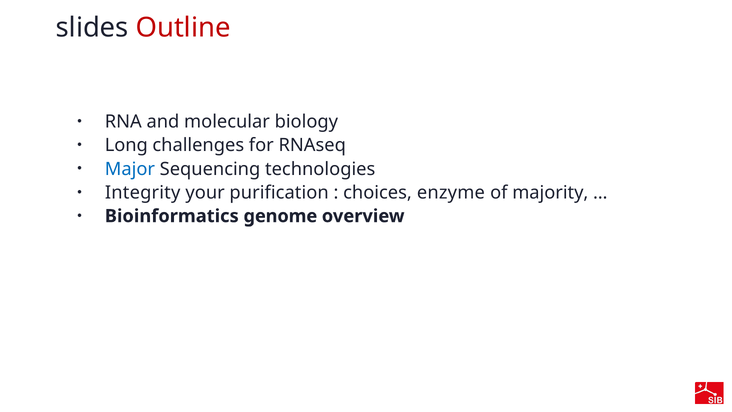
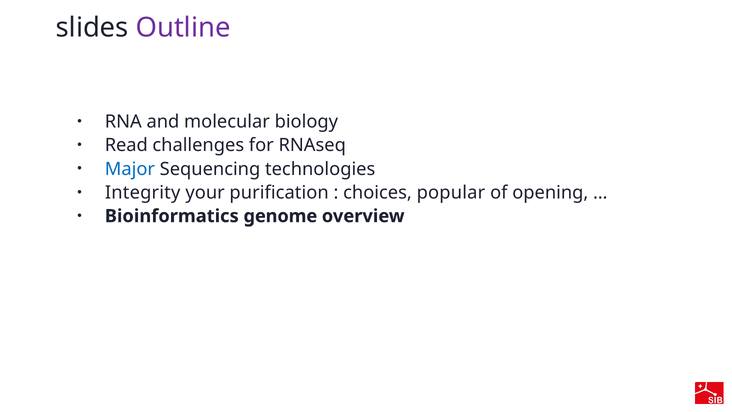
Outline colour: red -> purple
Long: Long -> Read
enzyme: enzyme -> popular
majority: majority -> opening
